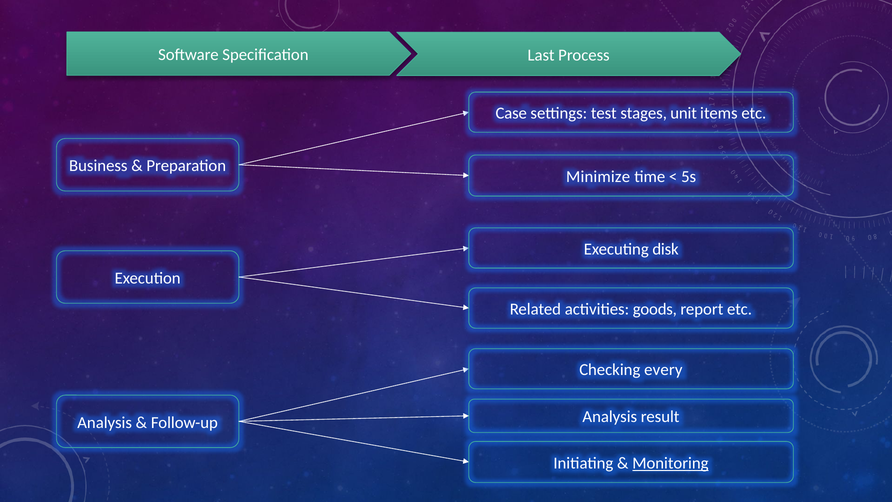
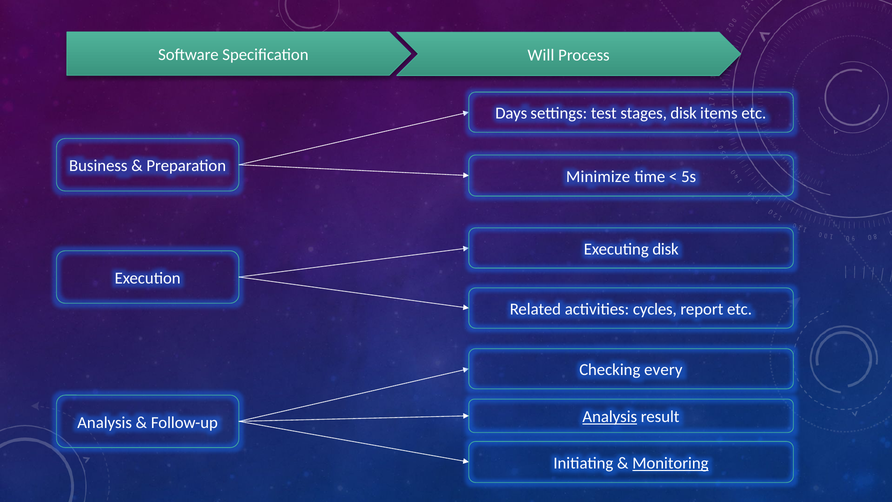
Last: Last -> Will
Case: Case -> Days
stages unit: unit -> disk
goods: goods -> cycles
Analysis at (610, 417) underline: none -> present
